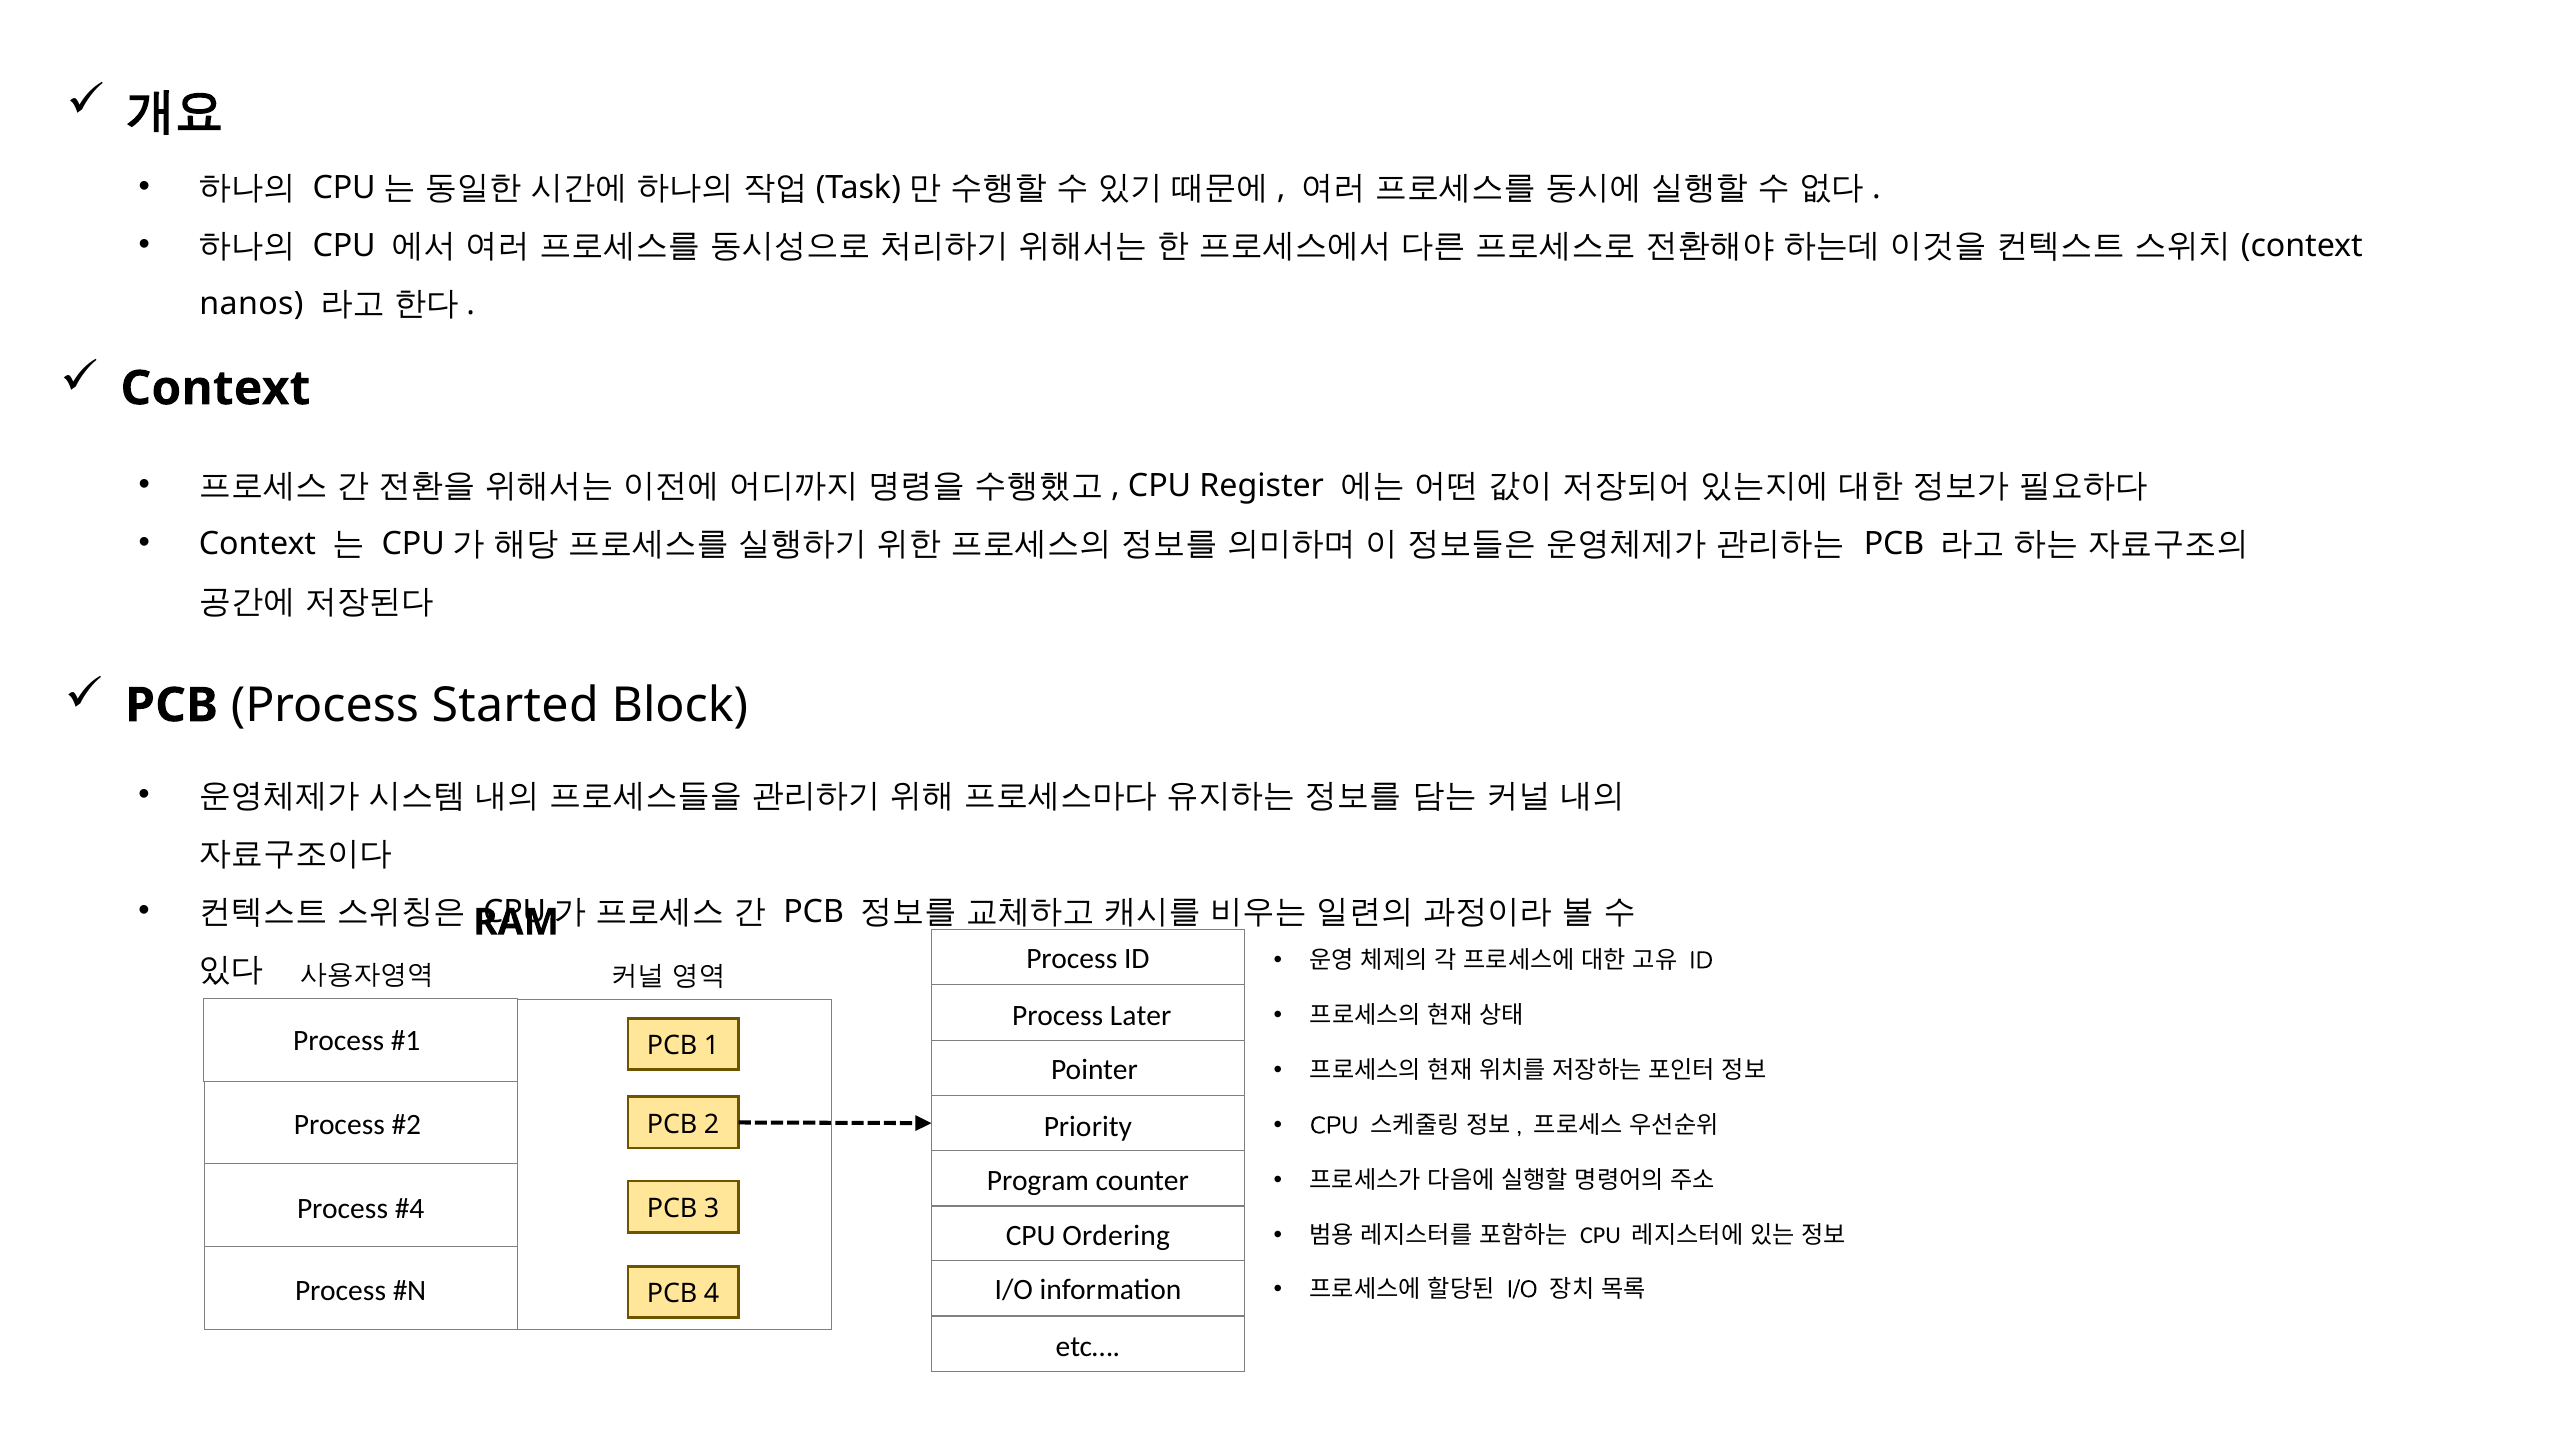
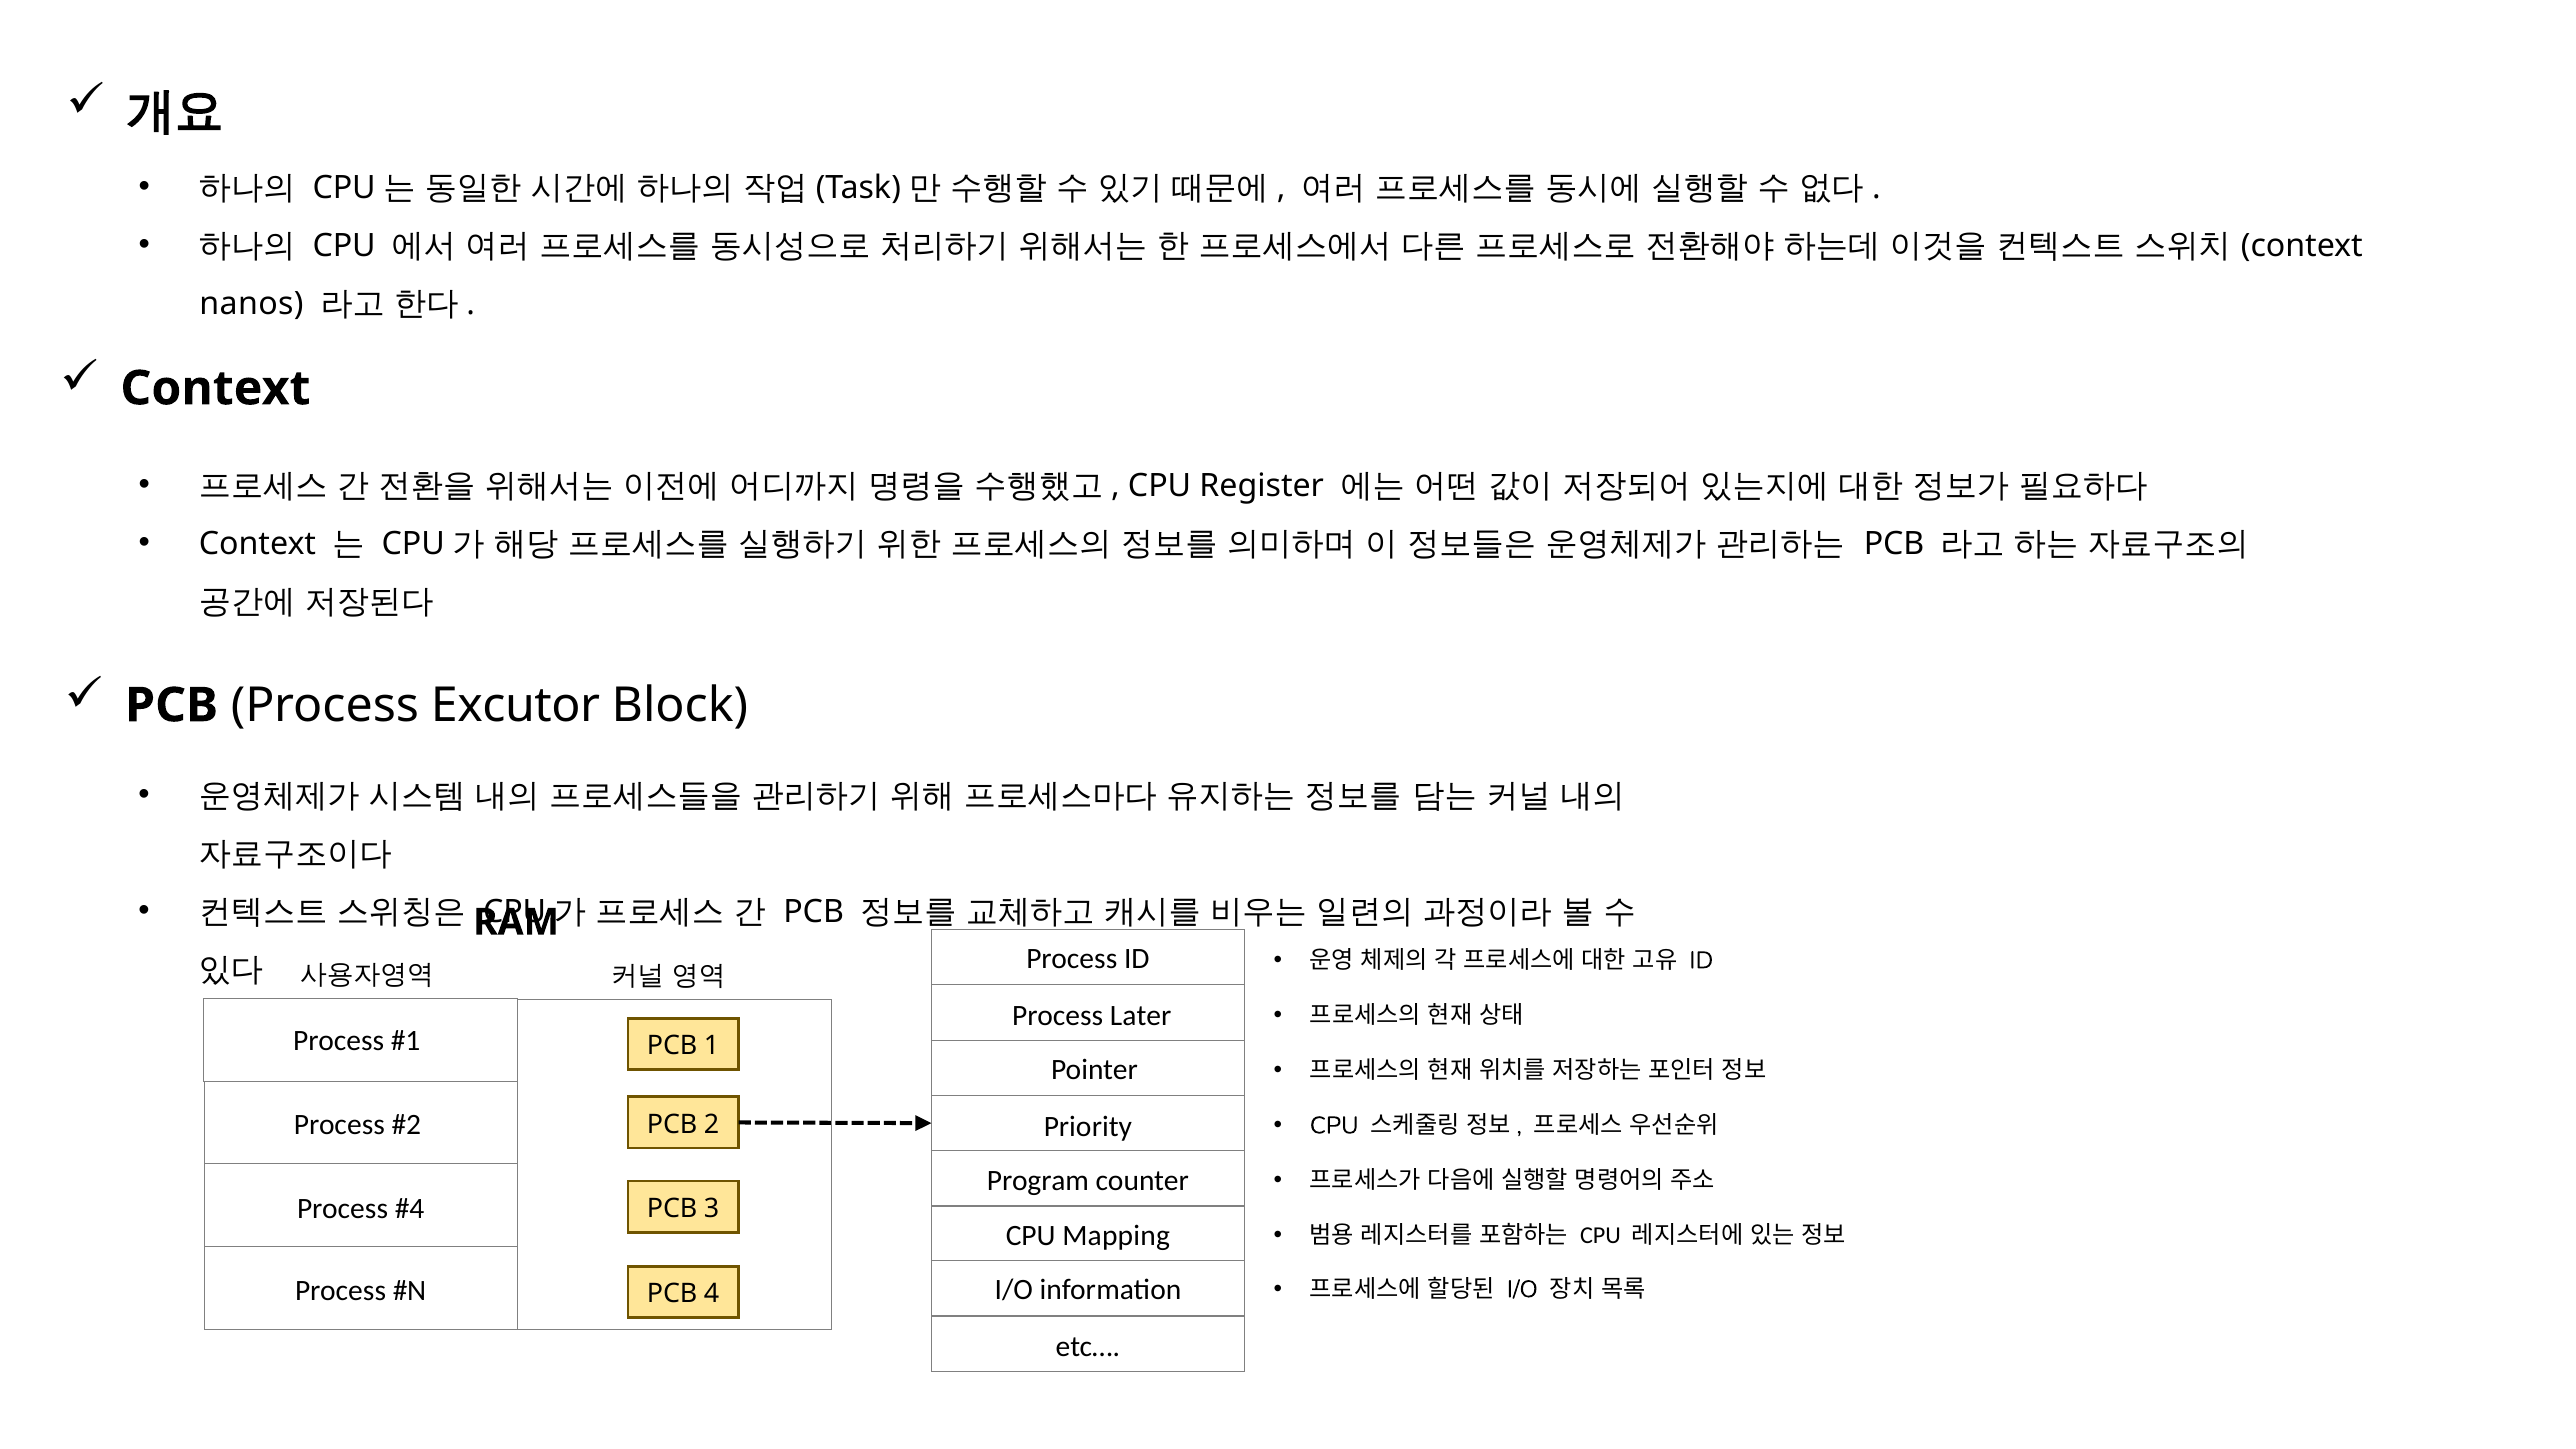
Started: Started -> Excutor
Ordering: Ordering -> Mapping
